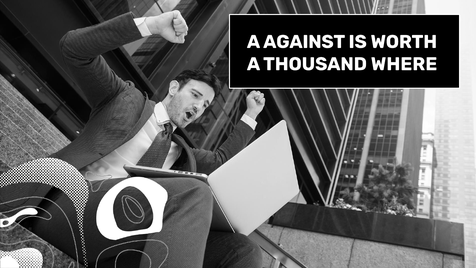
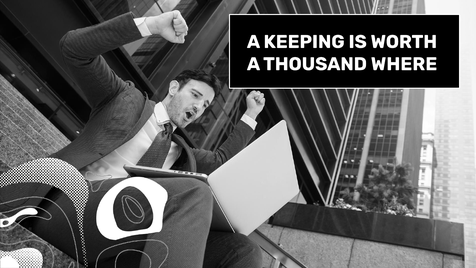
AGAINST: AGAINST -> KEEPING
